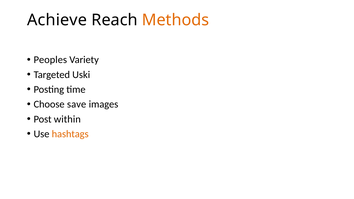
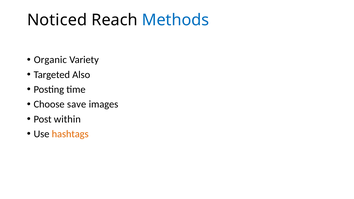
Achieve: Achieve -> Noticed
Methods colour: orange -> blue
Peoples: Peoples -> Organic
Uski: Uski -> Also
